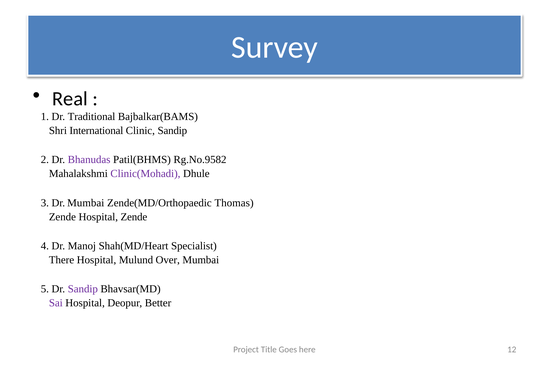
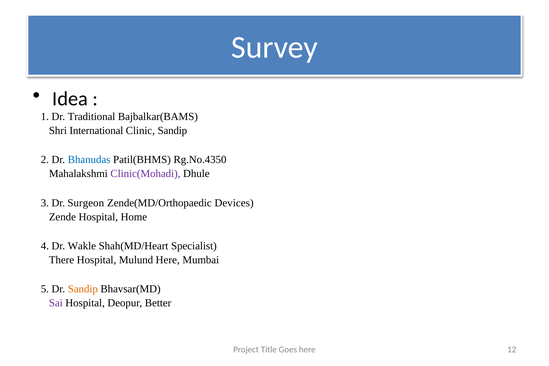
Real: Real -> Idea
Bhanudas colour: purple -> blue
Rg.No.9582: Rg.No.9582 -> Rg.No.4350
Dr Mumbai: Mumbai -> Surgeon
Thomas: Thomas -> Devices
Hospital Zende: Zende -> Home
Manoj: Manoj -> Wakle
Mulund Over: Over -> Here
Sandip at (83, 289) colour: purple -> orange
